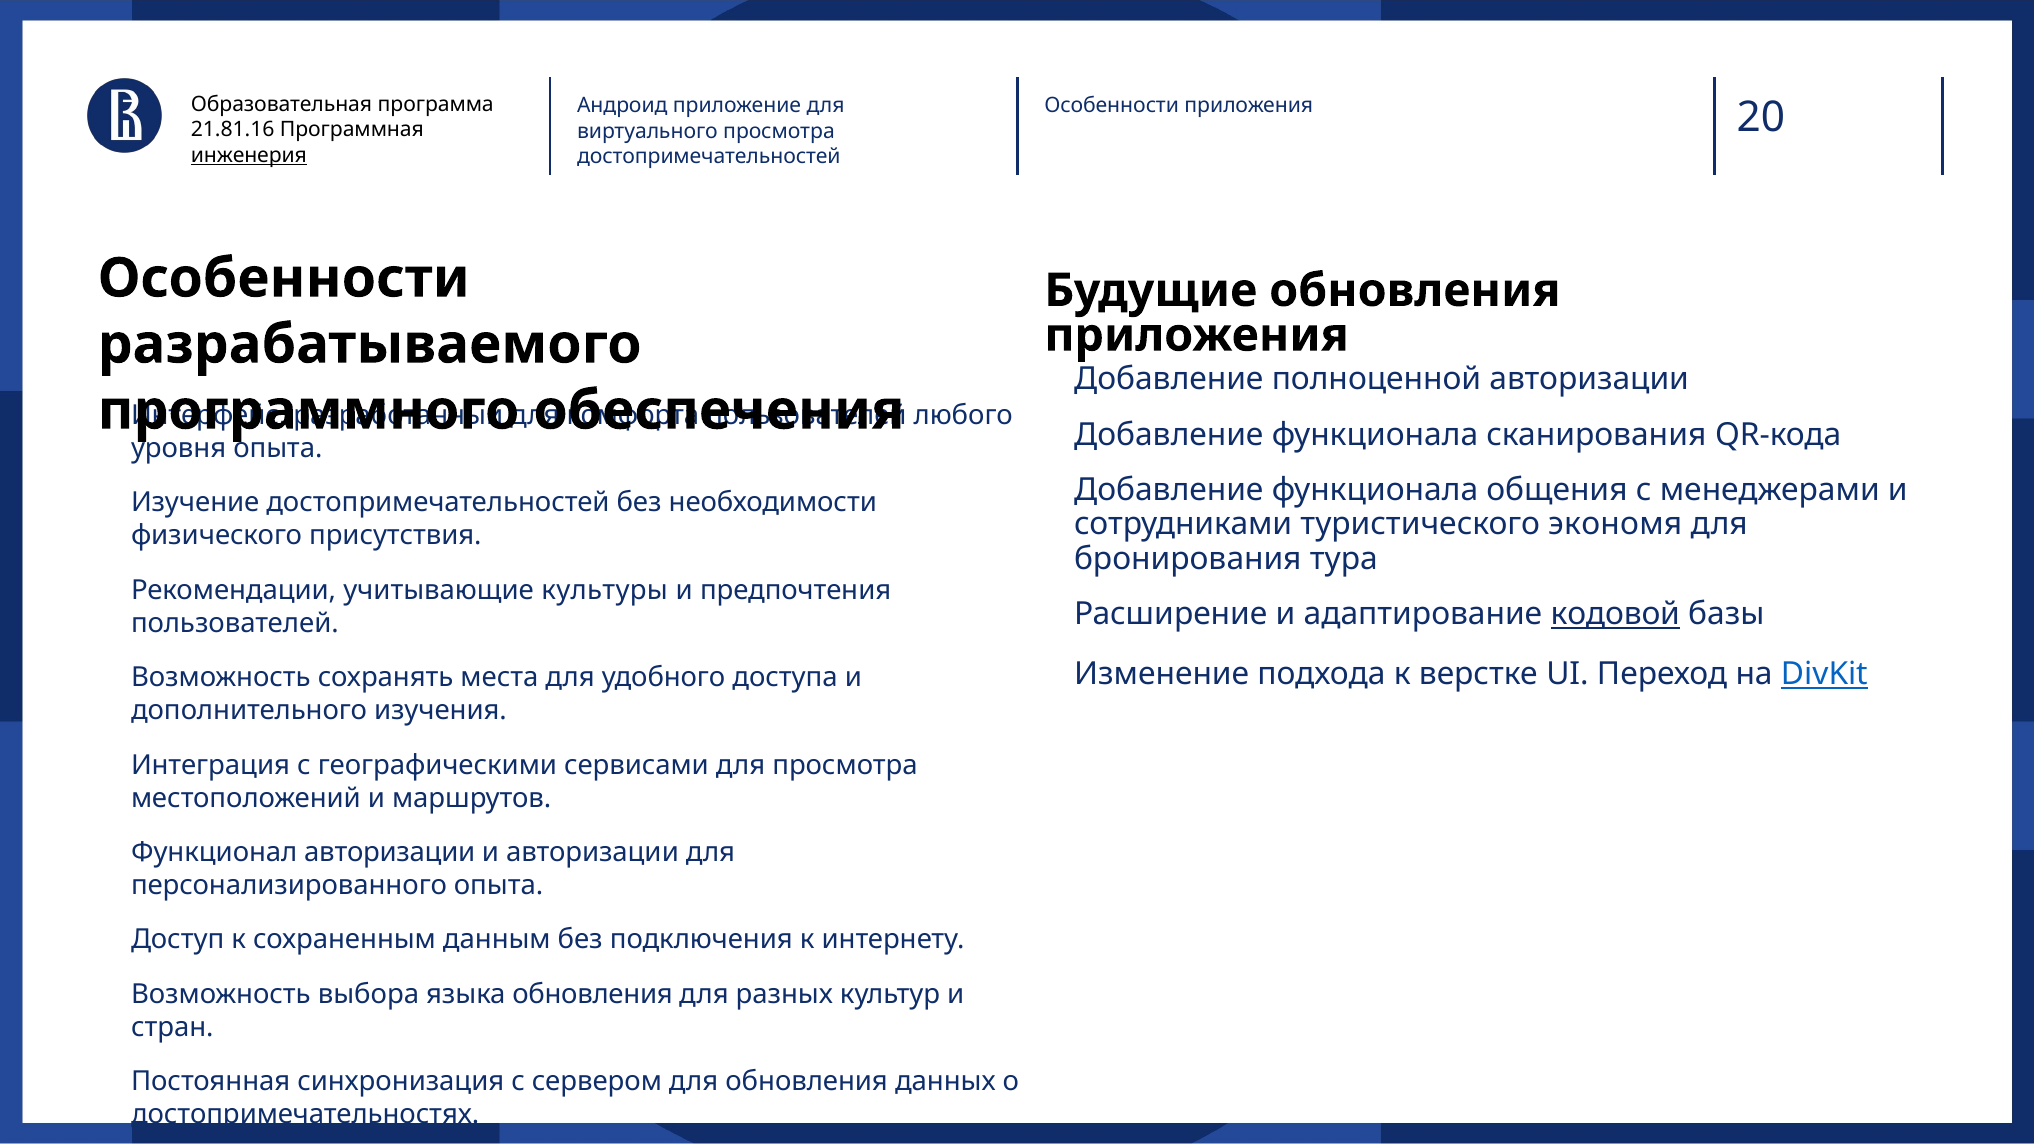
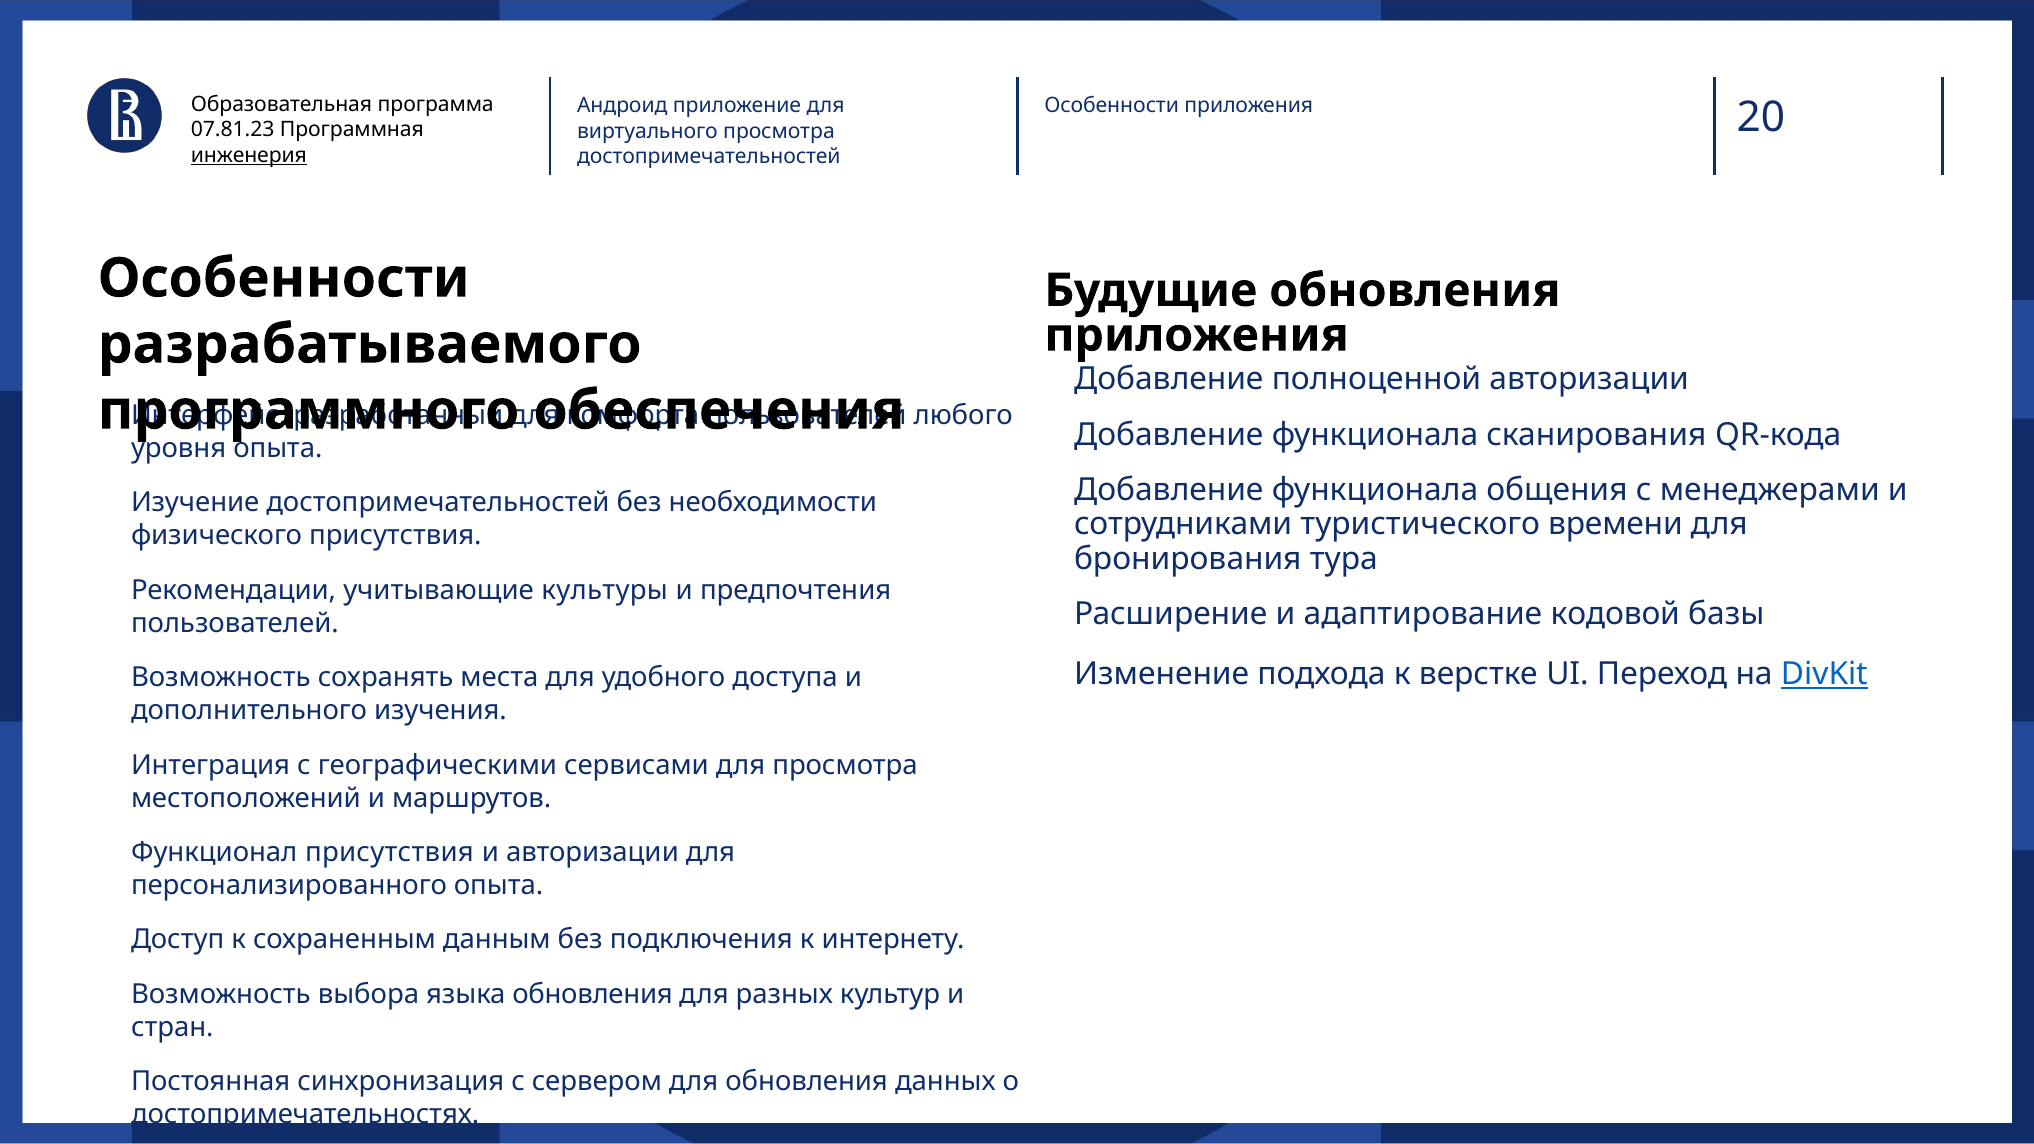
21.81.16: 21.81.16 -> 07.81.23
экономя: экономя -> времени
кодовой underline: present -> none
Функционал авторизации: авторизации -> присутствия
